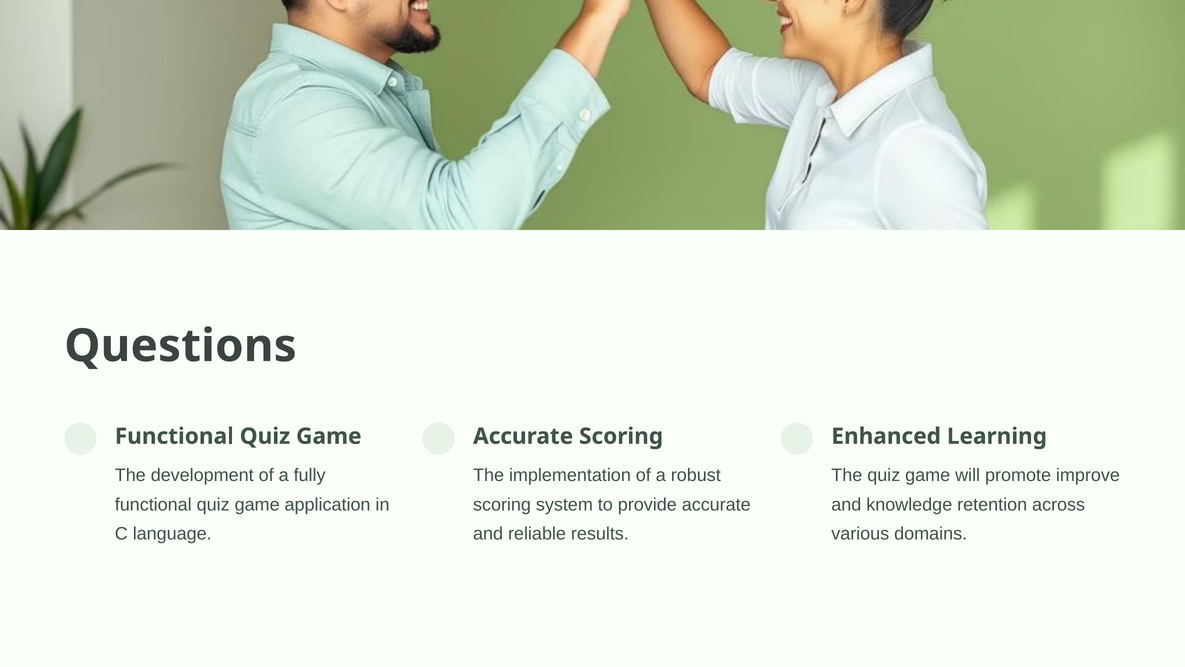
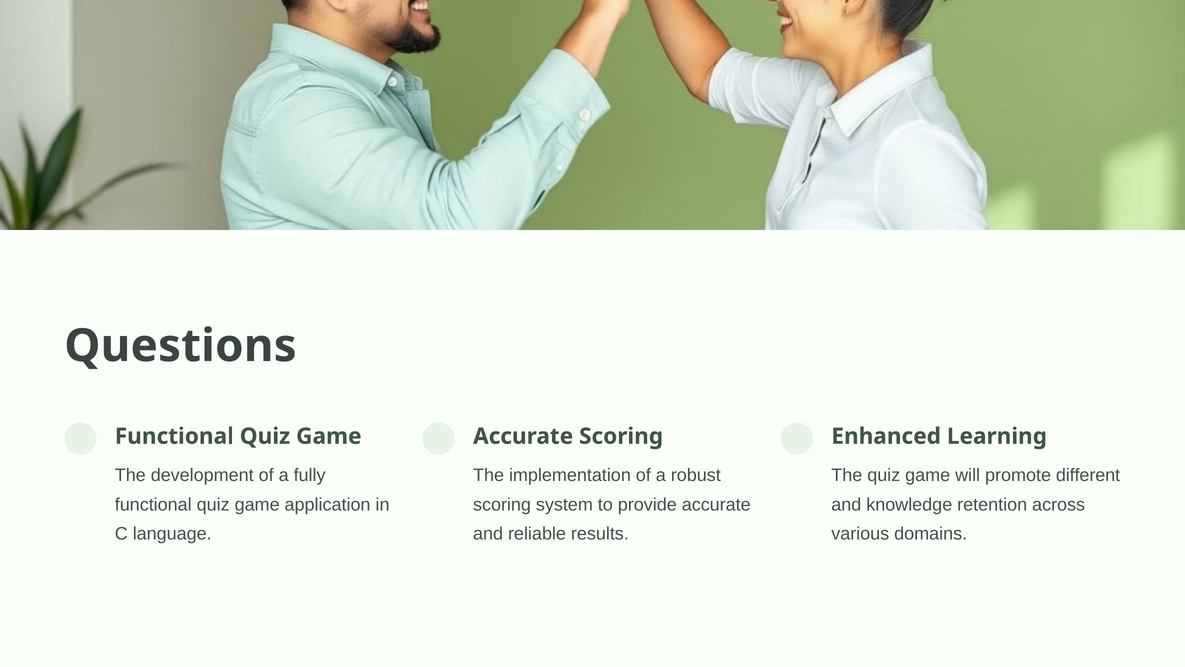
improve: improve -> different
